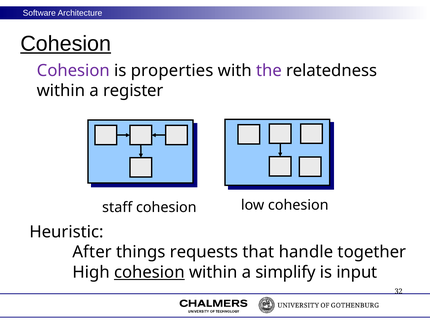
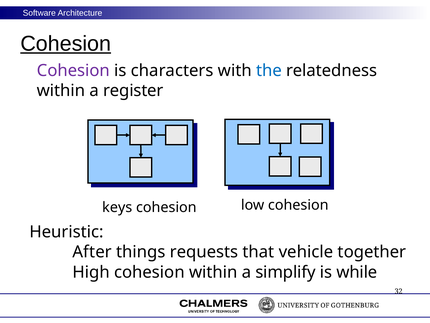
properties: properties -> characters
the colour: purple -> blue
staff: staff -> keys
handle: handle -> vehicle
cohesion at (149, 272) underline: present -> none
input: input -> while
